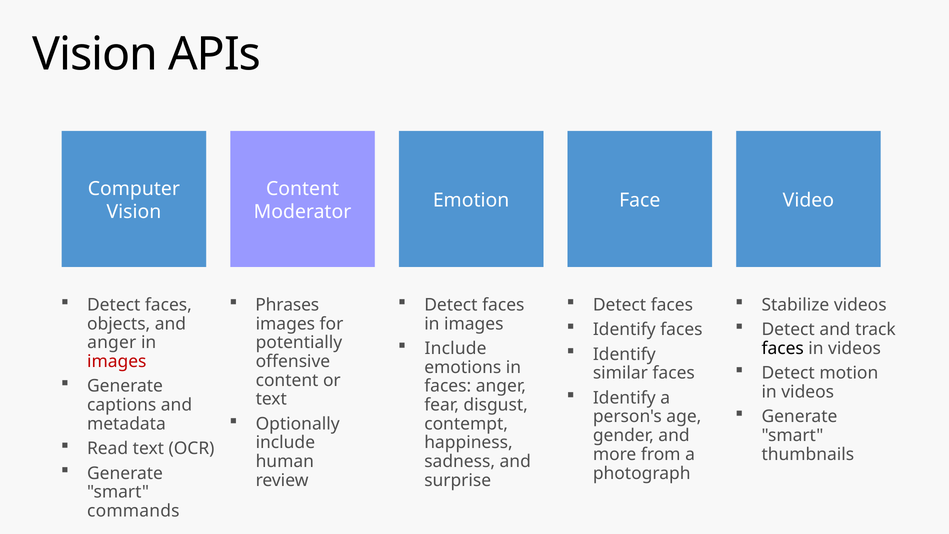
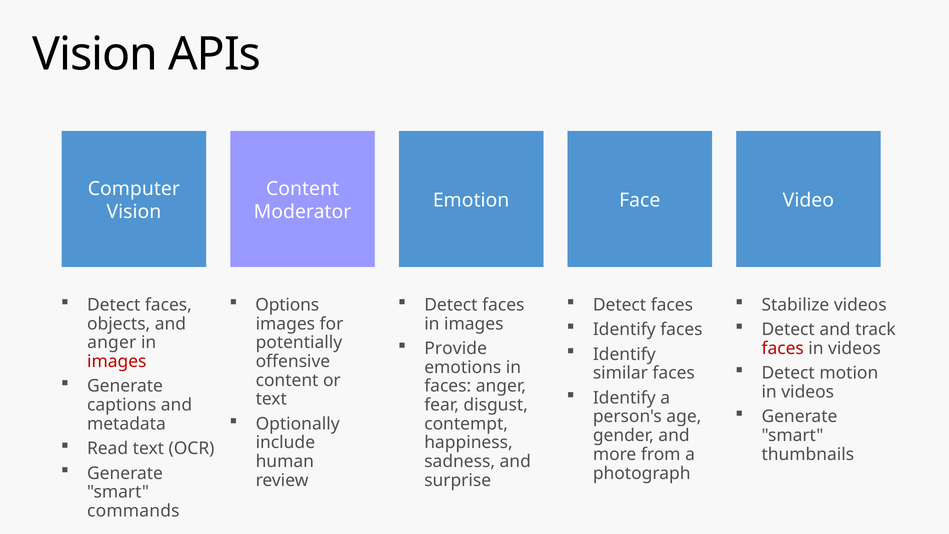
Phrases: Phrases -> Options
Include at (456, 348): Include -> Provide
faces at (783, 348) colour: black -> red
